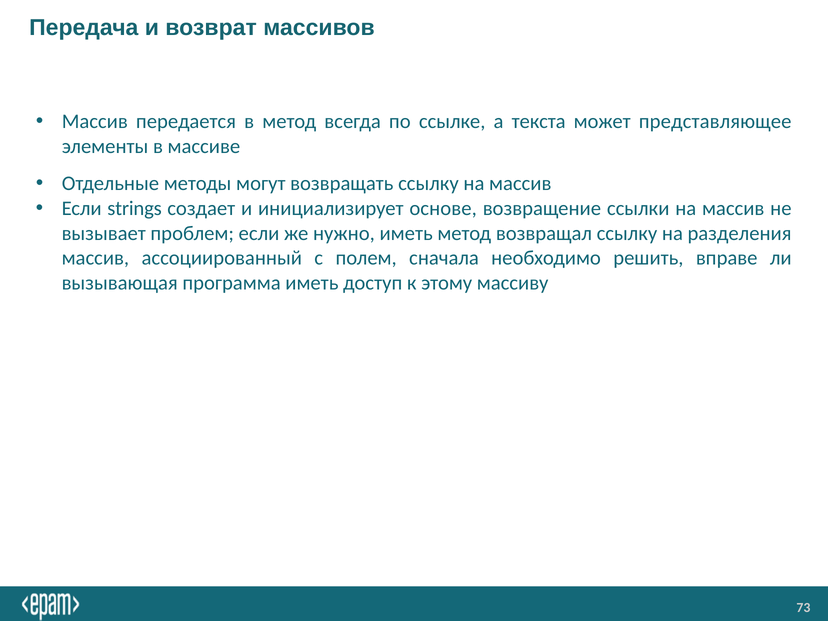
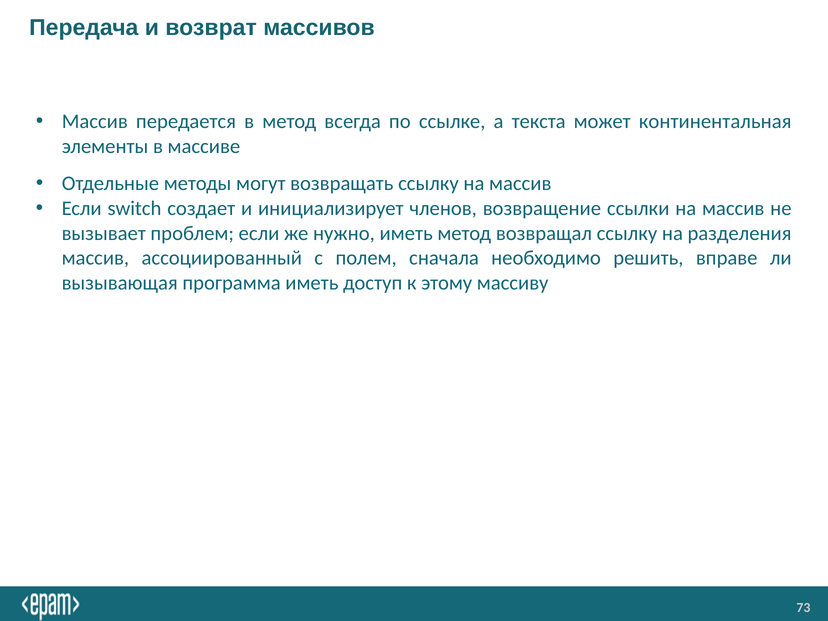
представляющее: представляющее -> континентальная
strings: strings -> switch
основе: основе -> членов
